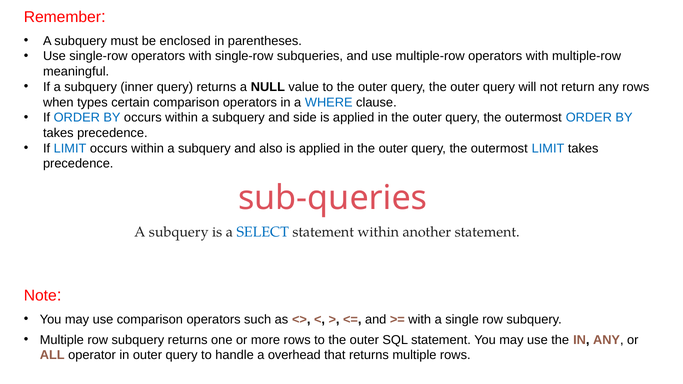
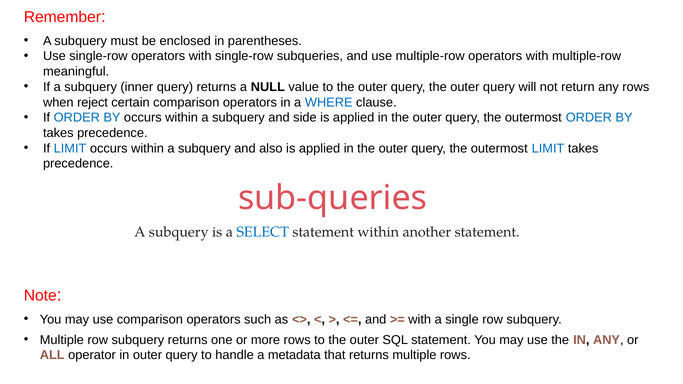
types: types -> reject
overhead: overhead -> metadata
